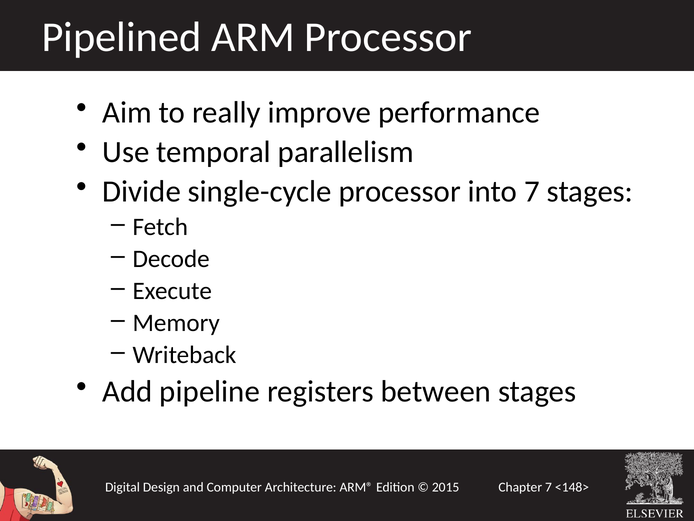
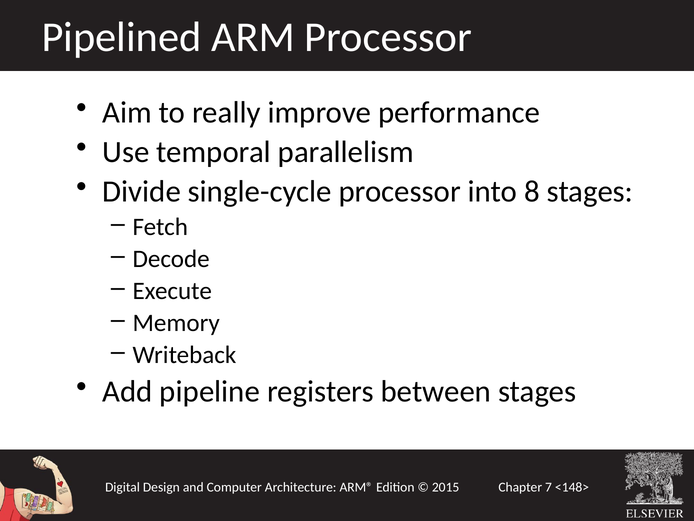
into 7: 7 -> 8
